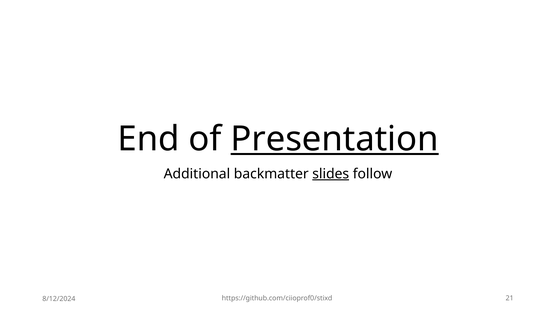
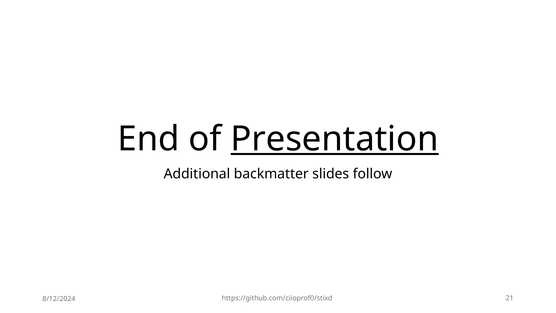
slides underline: present -> none
